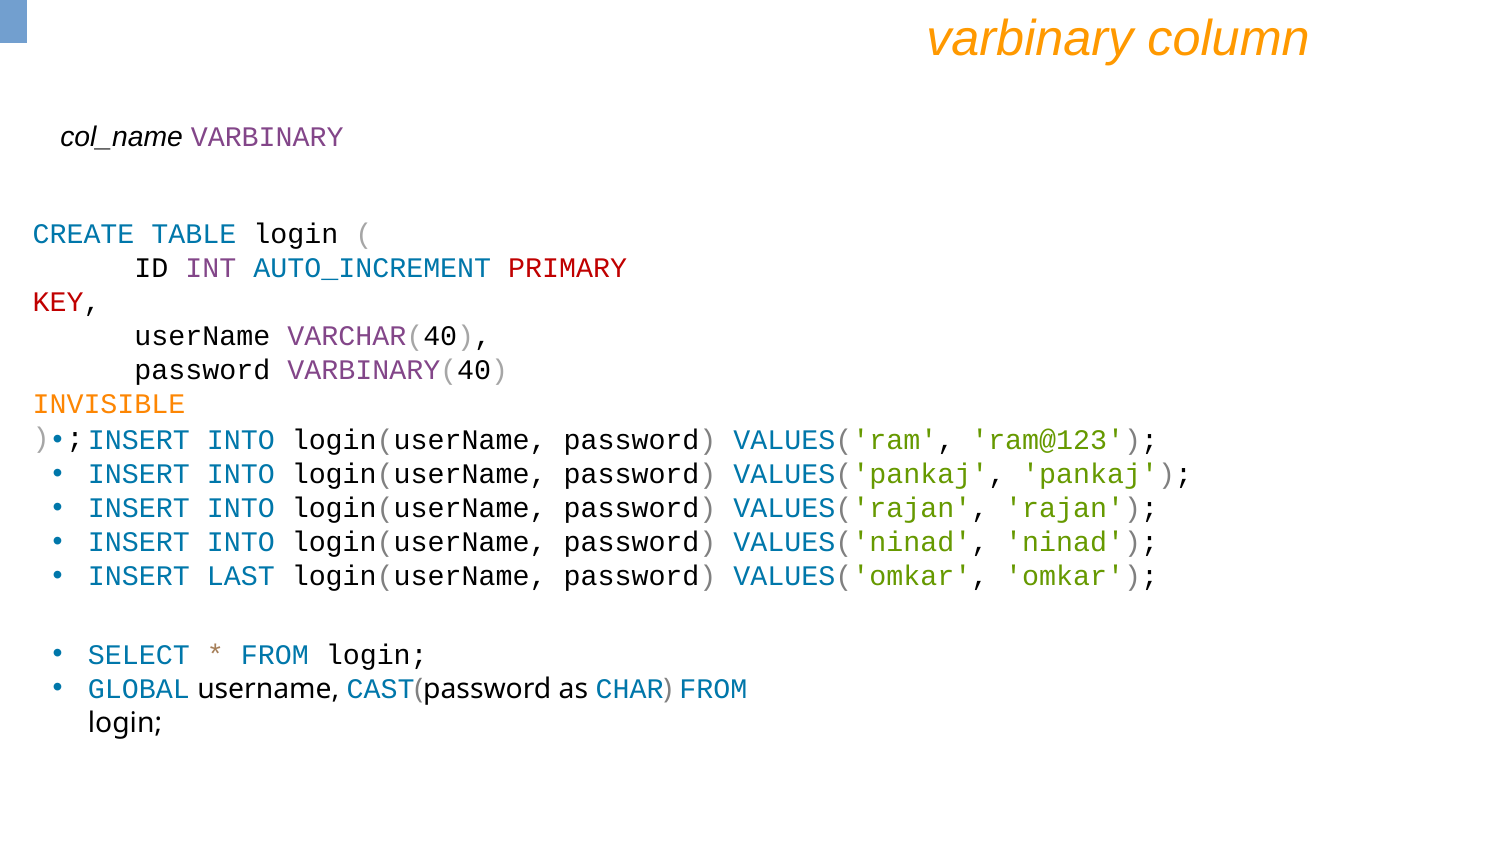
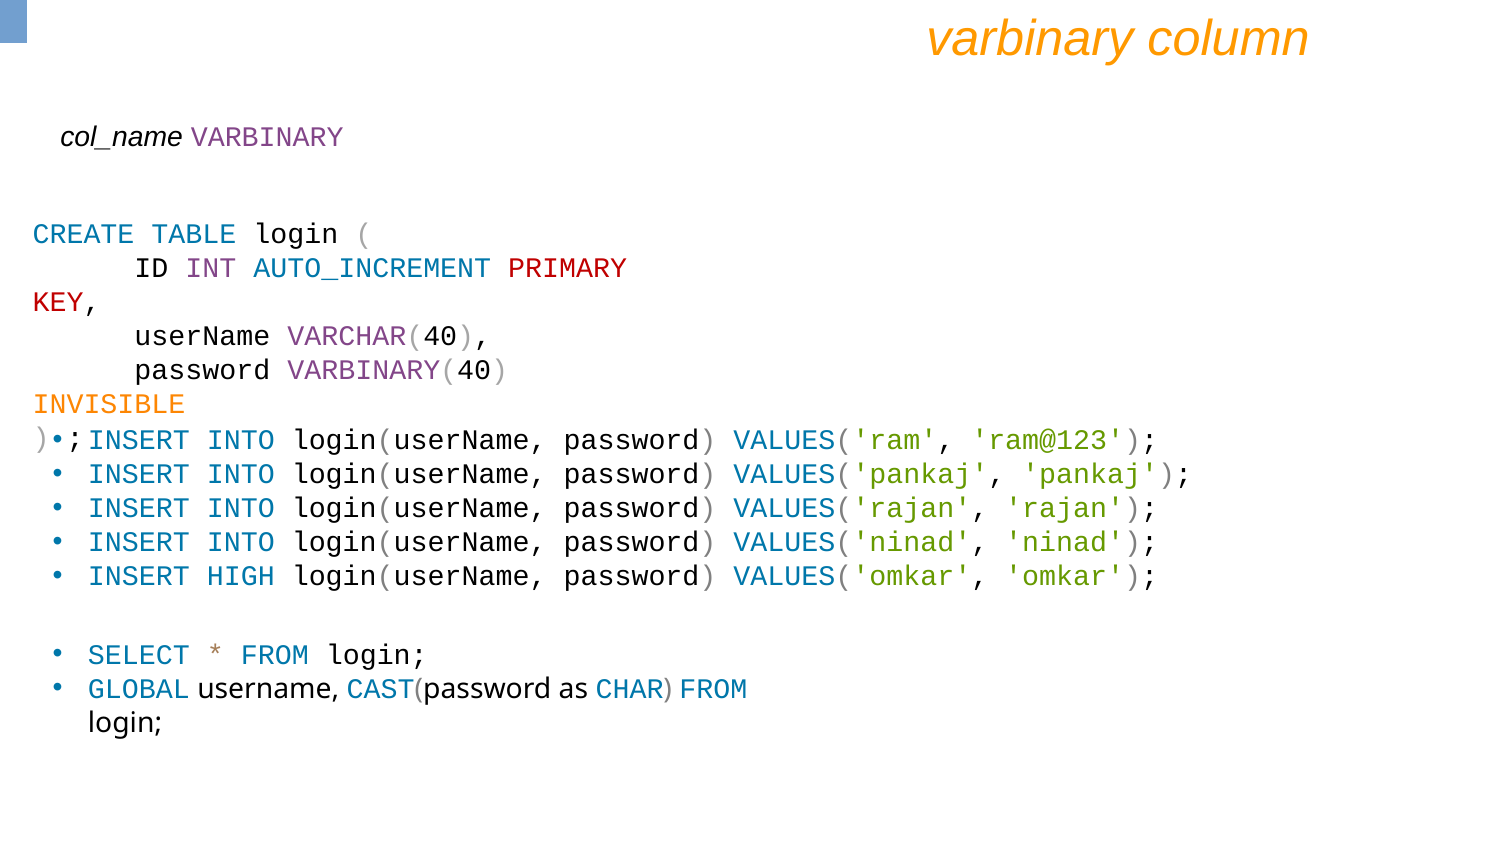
LAST: LAST -> HIGH
